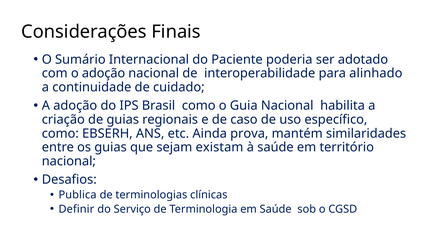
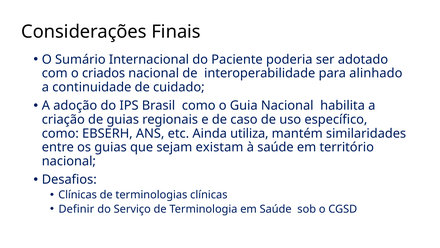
o adoção: adoção -> criados
prova: prova -> utiliza
Publica at (78, 195): Publica -> Clínicas
